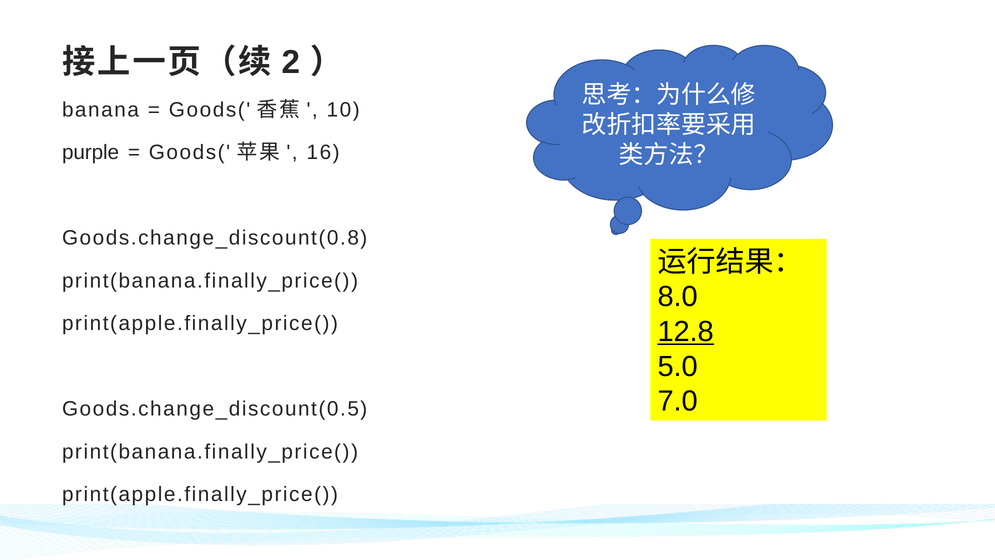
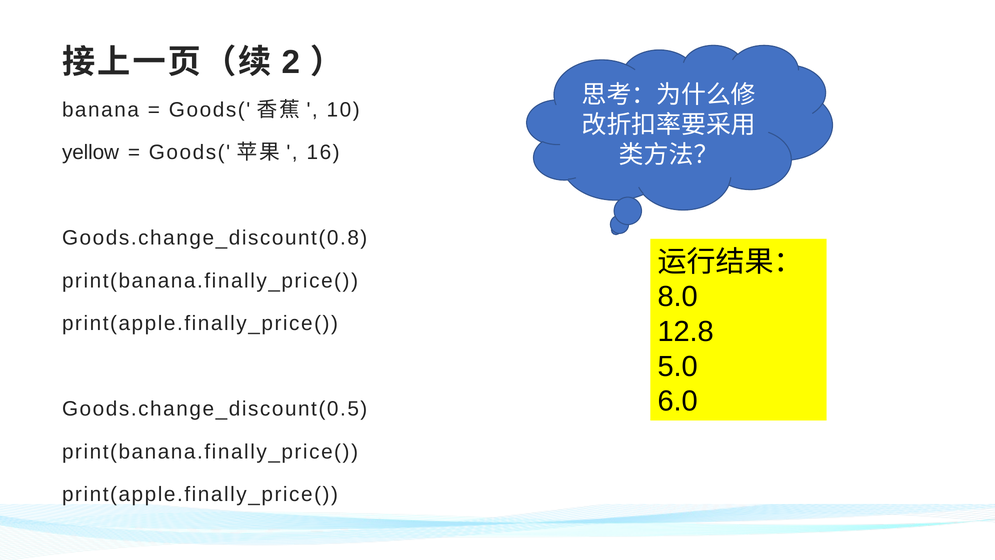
purple: purple -> yellow
12.8 underline: present -> none
7.0: 7.0 -> 6.0
